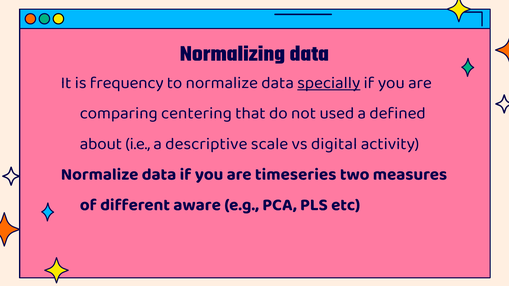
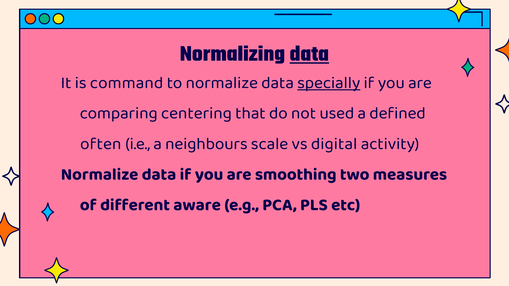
data at (309, 53) underline: none -> present
frequency: frequency -> command
about: about -> often
descriptive: descriptive -> neighbours
timeseries: timeseries -> smoothing
